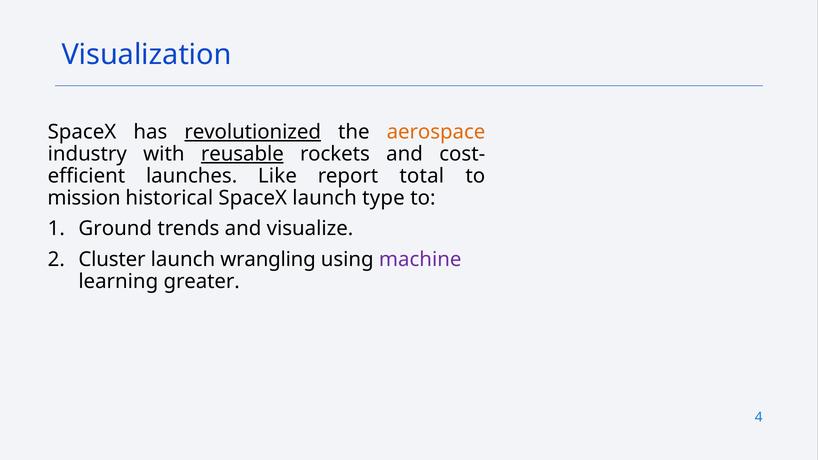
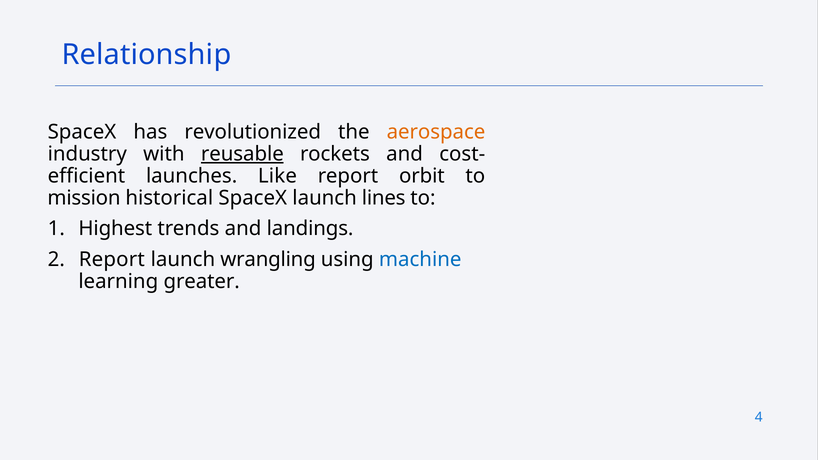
Visualization: Visualization -> Relationship
revolutionized underline: present -> none
total: total -> orbit
type: type -> lines
Ground: Ground -> Highest
visualize: visualize -> landings
Cluster at (112, 259): Cluster -> Report
machine colour: purple -> blue
